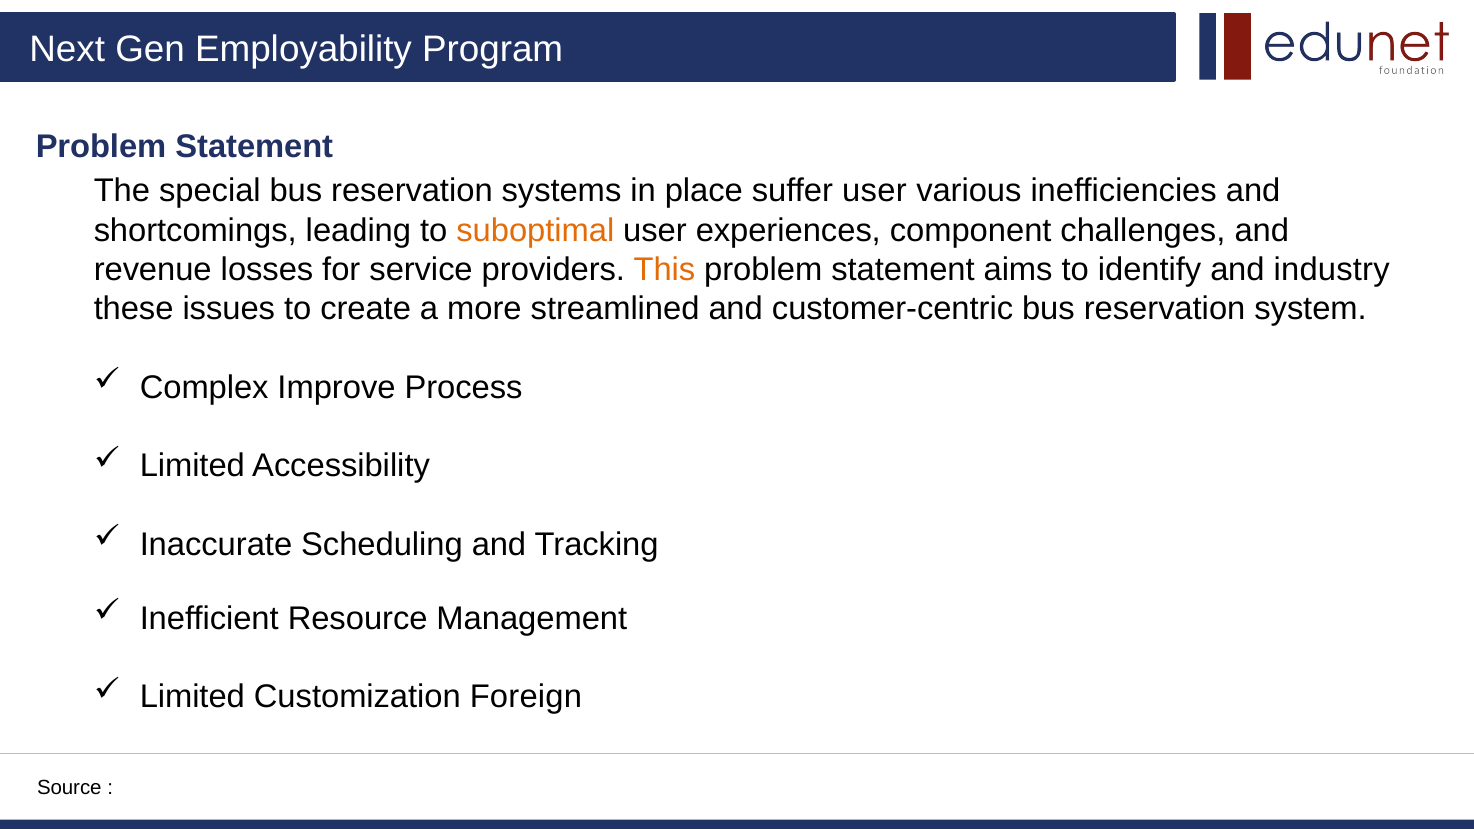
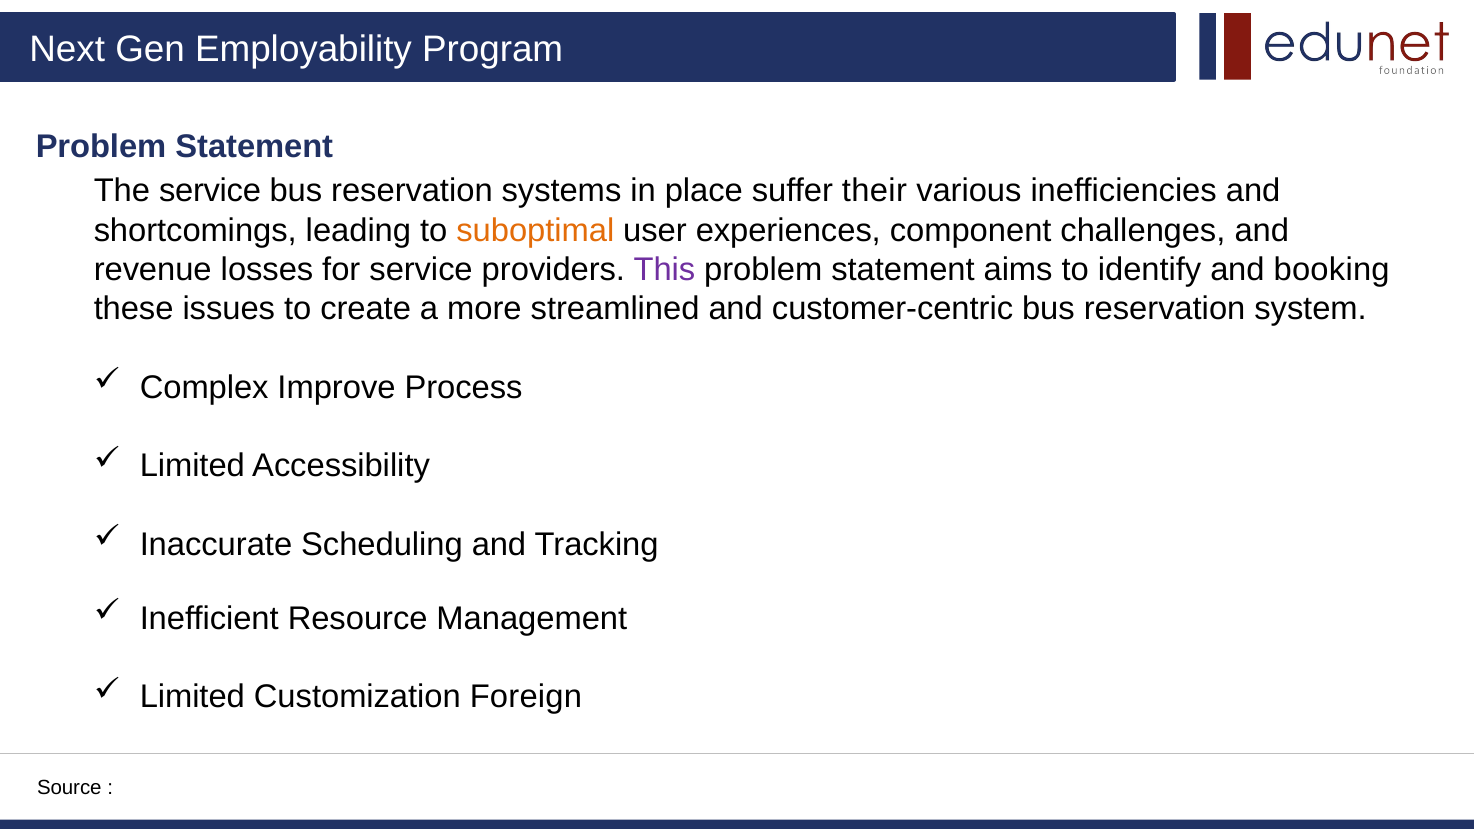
The special: special -> service
suffer user: user -> their
This colour: orange -> purple
industry: industry -> booking
